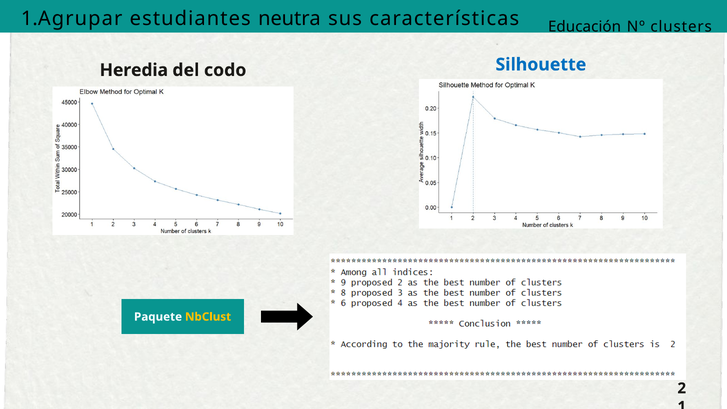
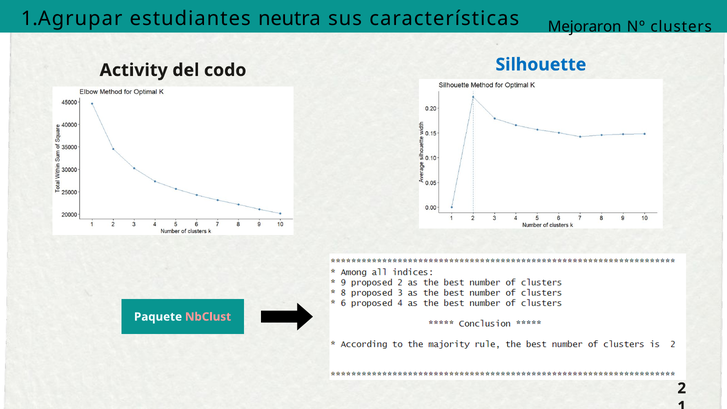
Educación: Educación -> Mejoraron
Heredia: Heredia -> Activity
NbClust colour: yellow -> pink
